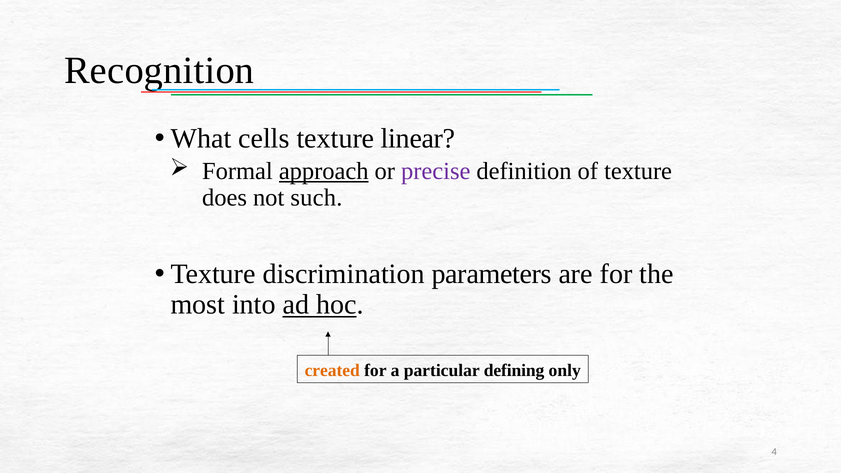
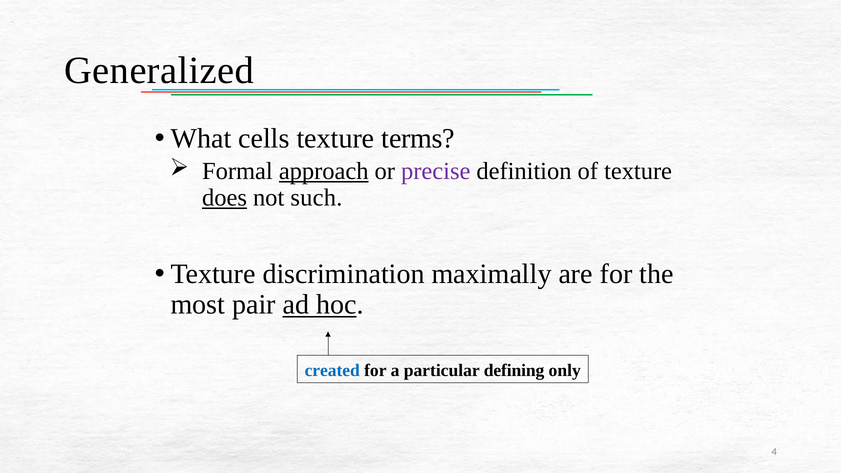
Recognition: Recognition -> Generalized
linear: linear -> terms
does underline: none -> present
parameters: parameters -> maximally
into: into -> pair
created colour: orange -> blue
